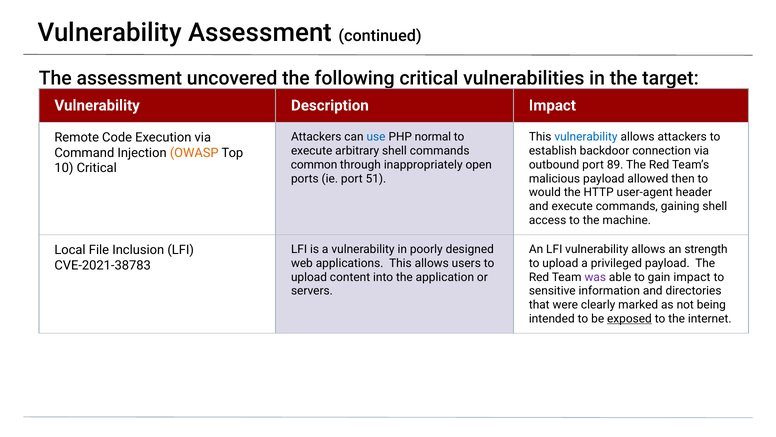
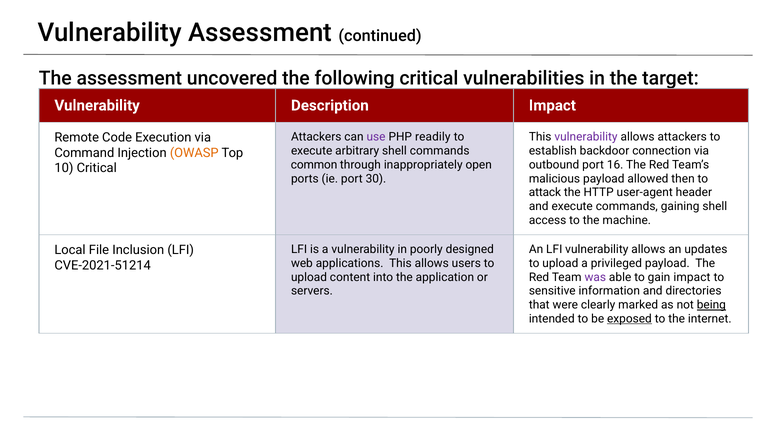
use colour: blue -> purple
normal: normal -> readily
vulnerability at (586, 137) colour: blue -> purple
89: 89 -> 16
51: 51 -> 30
would: would -> attack
strength: strength -> updates
CVE-2021-38783: CVE-2021-38783 -> CVE-2021-51214
being underline: none -> present
